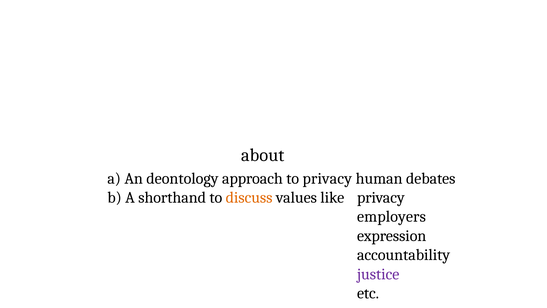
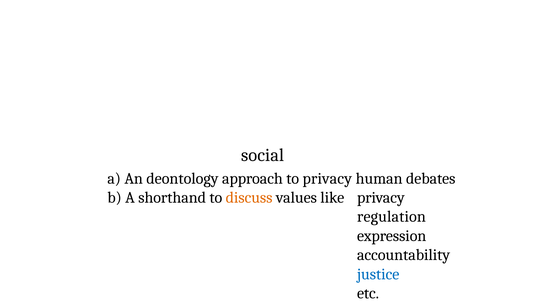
about: about -> social
employers: employers -> regulation
justice colour: purple -> blue
